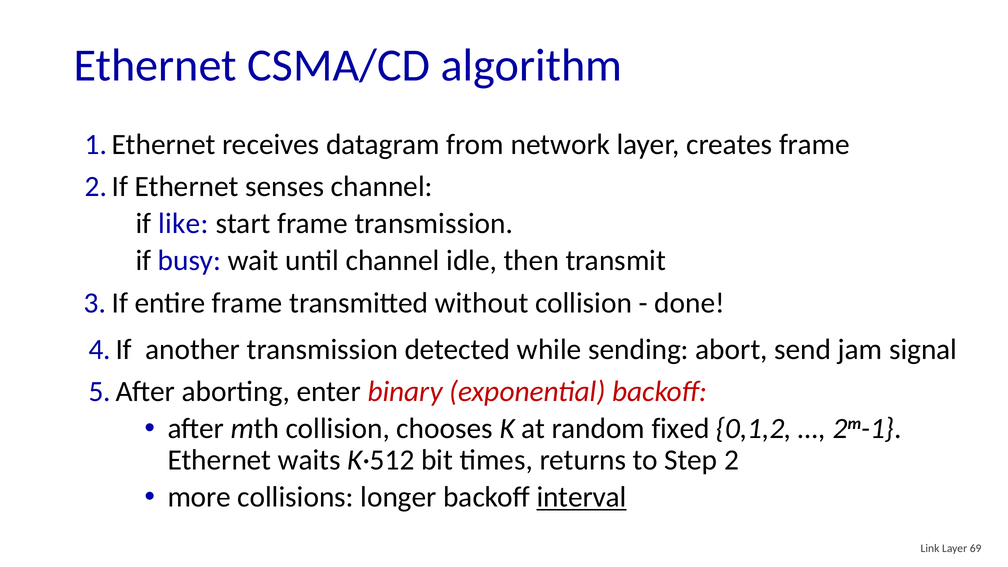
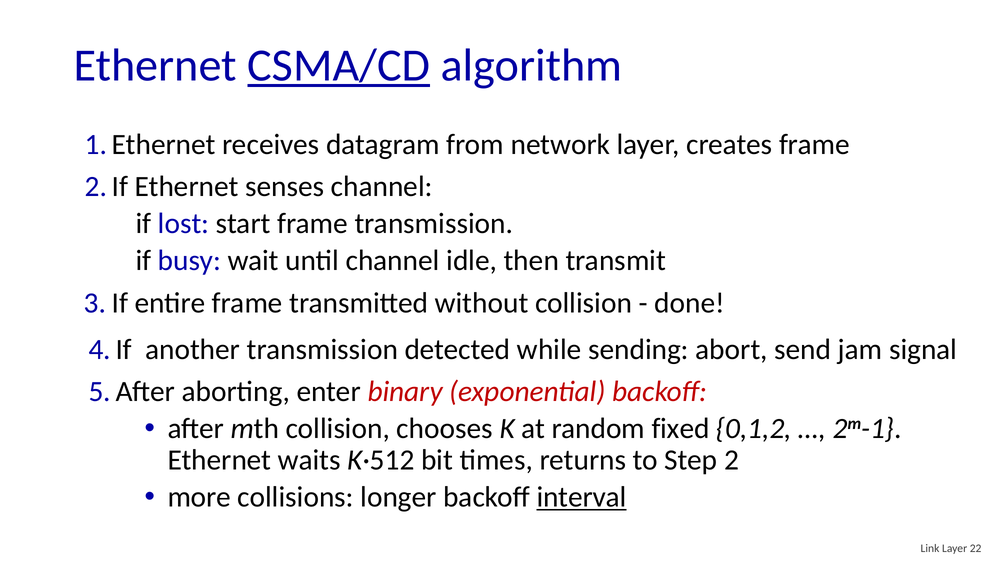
CSMA/CD underline: none -> present
like: like -> lost
69: 69 -> 22
